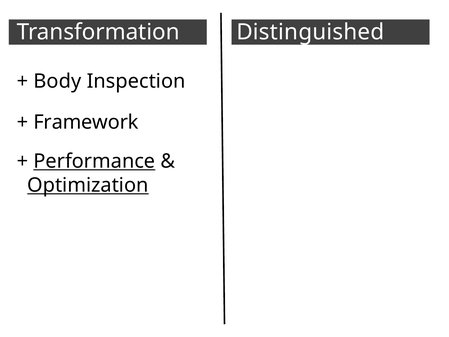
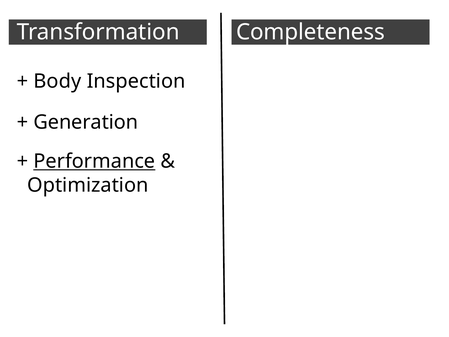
Distinguished: Distinguished -> Completeness
Framework: Framework -> Generation
Optimization underline: present -> none
